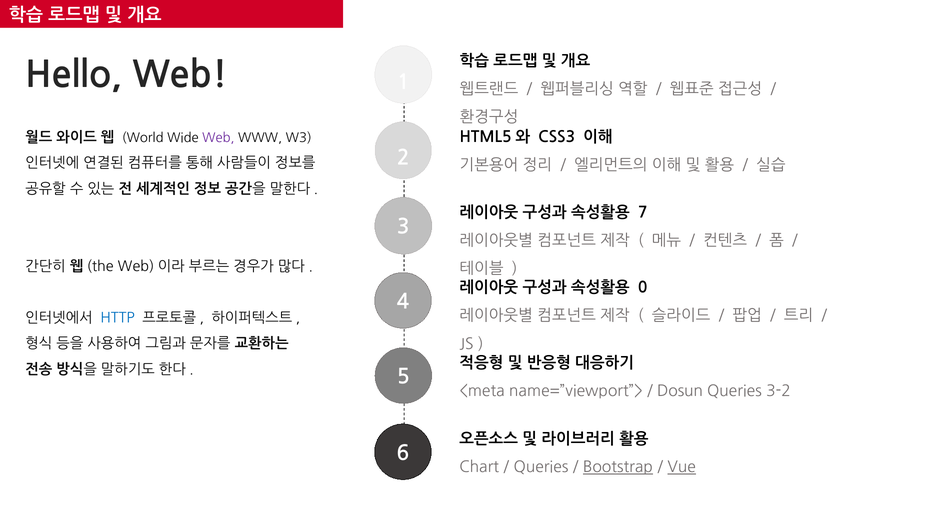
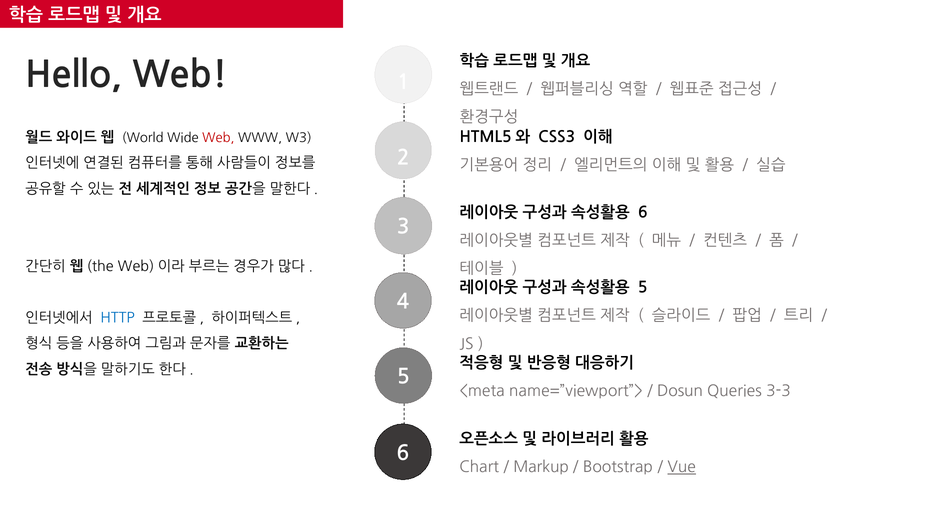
Web at (218, 138) colour: purple -> red
7 at (643, 213): 7 -> 6
0 at (643, 288): 0 -> 5
3-2: 3-2 -> 3-3
Queries at (541, 468): Queries -> Markup
Bootstrap underline: present -> none
